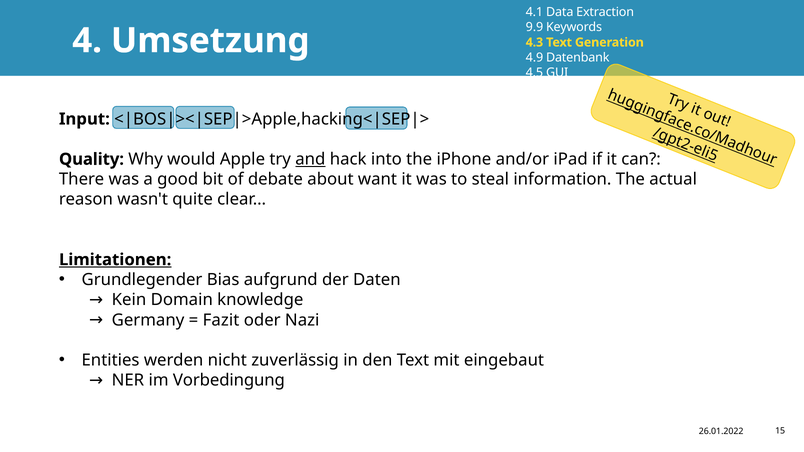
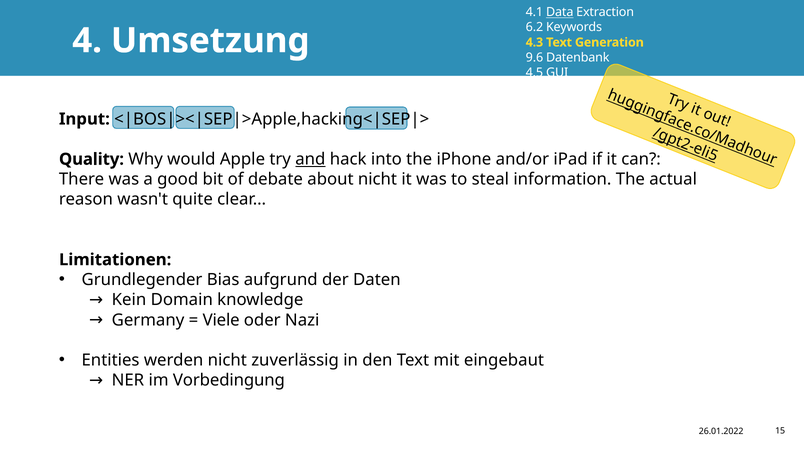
Data underline: none -> present
9.9: 9.9 -> 6.2
4.9: 4.9 -> 9.6
about want: want -> nicht
Limitationen underline: present -> none
Fazit: Fazit -> Viele
